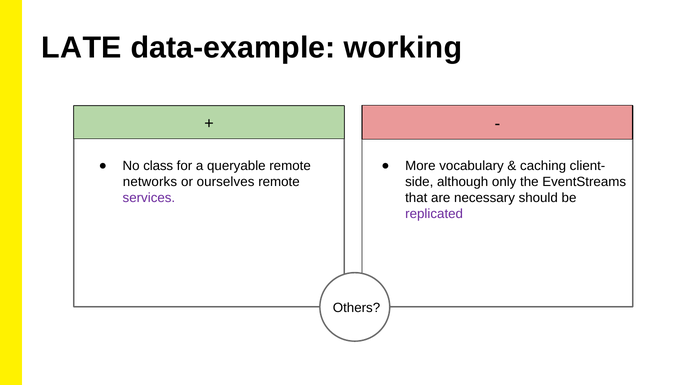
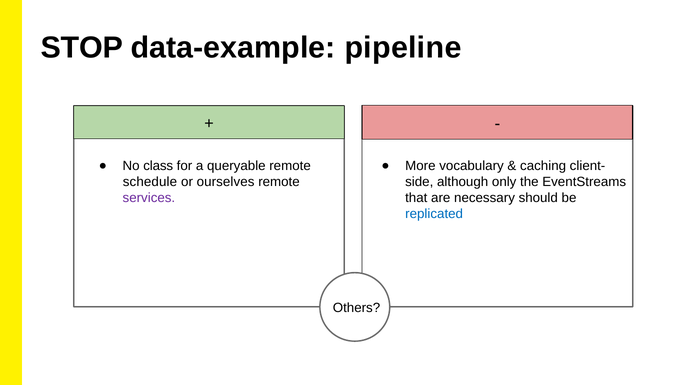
LATE: LATE -> STOP
working: working -> pipeline
networks: networks -> schedule
replicated colour: purple -> blue
